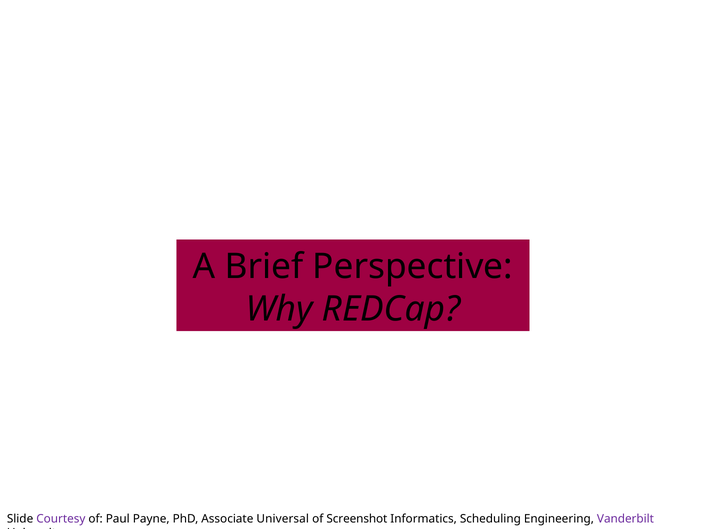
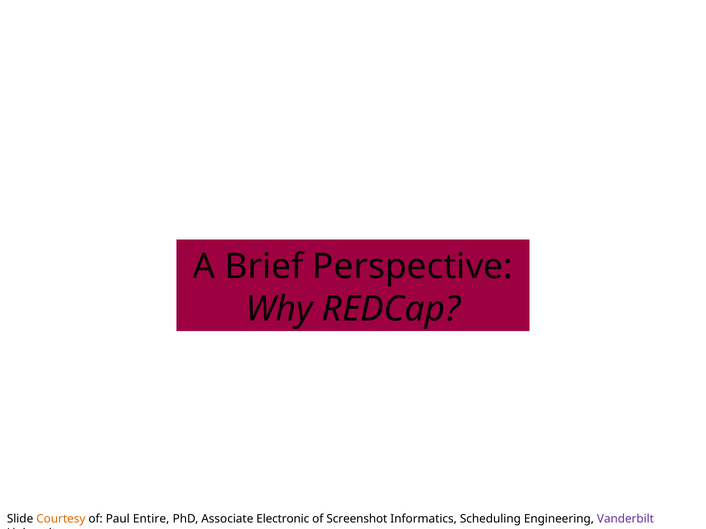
Courtesy colour: purple -> orange
Payne: Payne -> Entire
Universal: Universal -> Electronic
